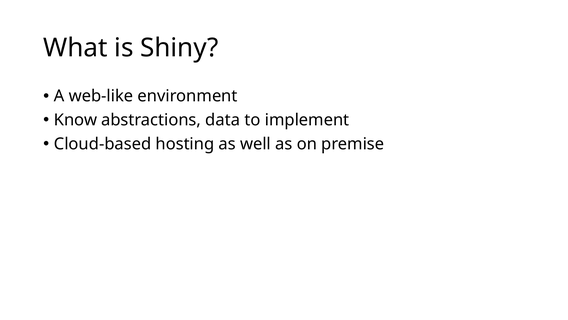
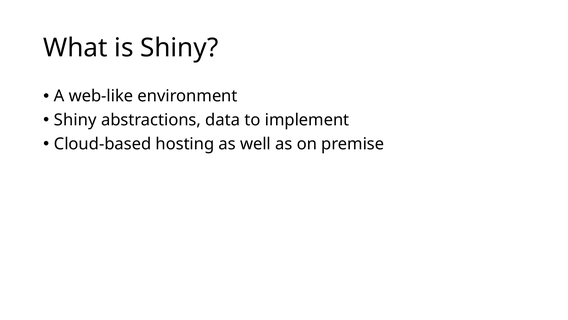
Know at (76, 120): Know -> Shiny
